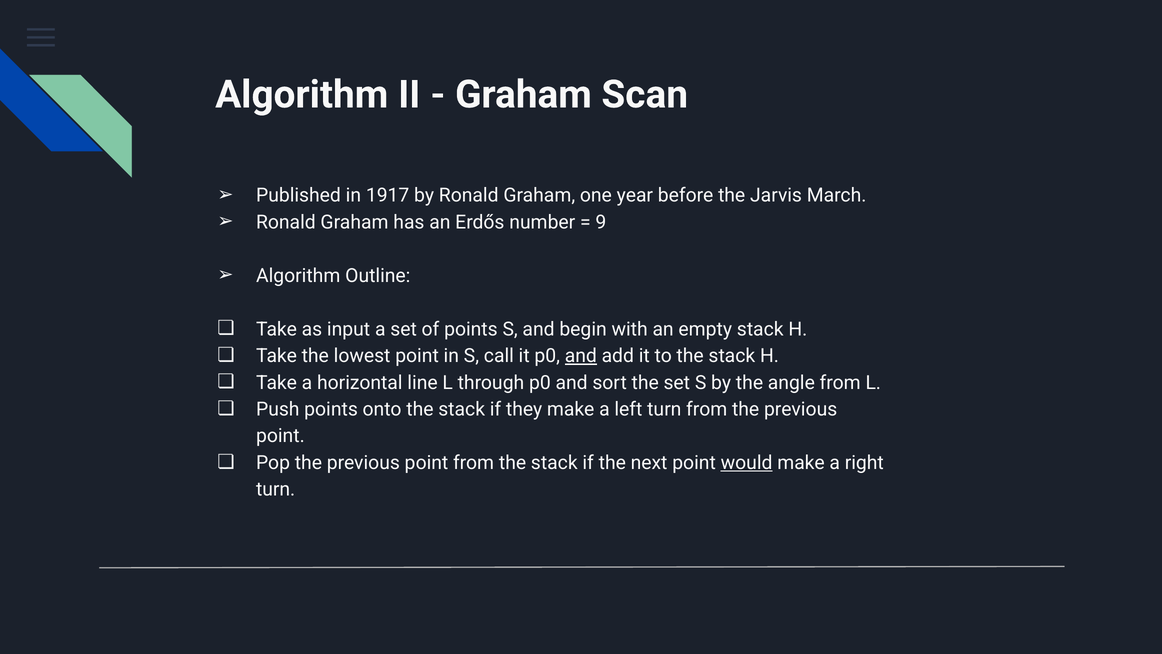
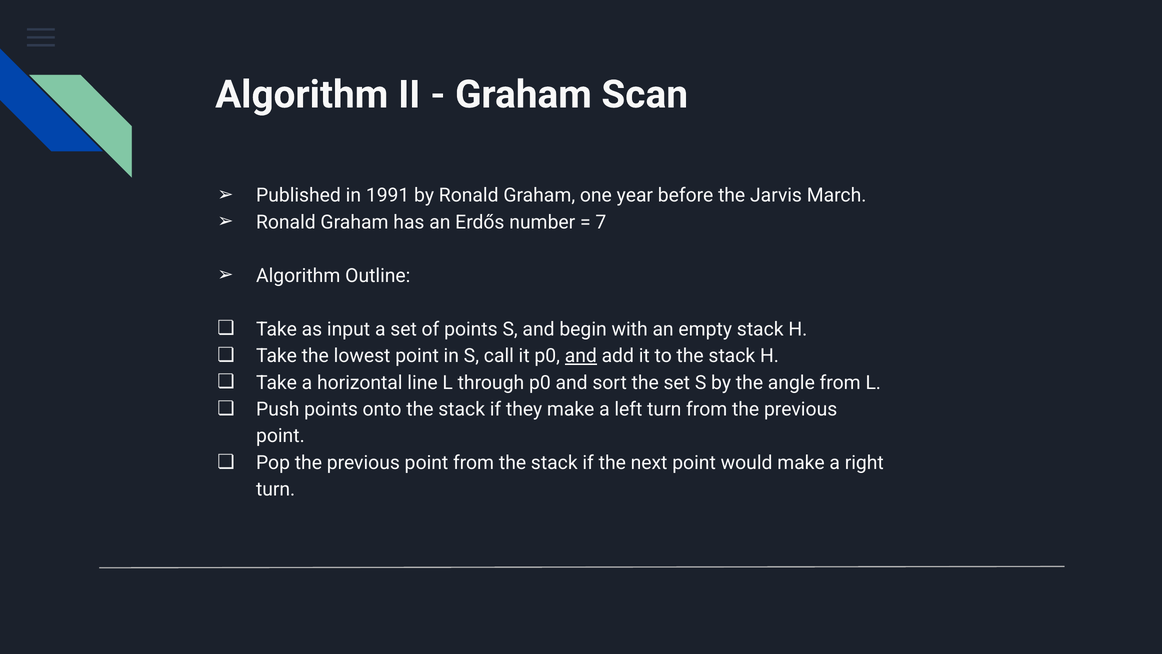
1917: 1917 -> 1991
9: 9 -> 7
would underline: present -> none
